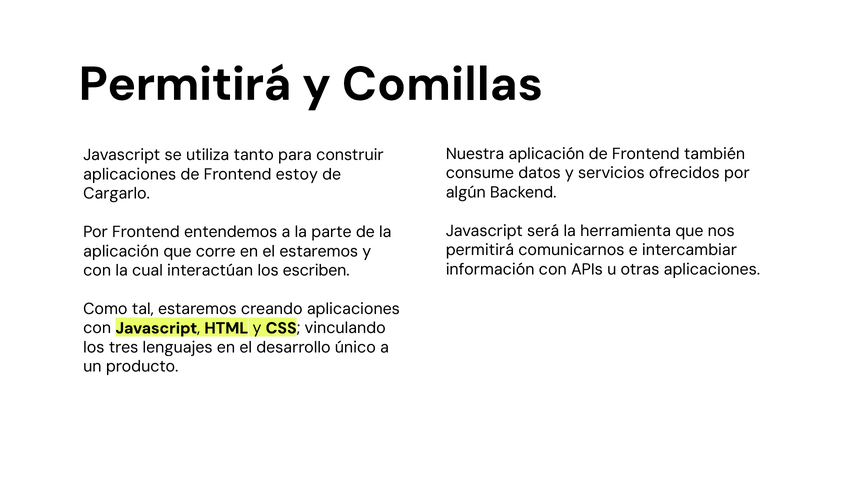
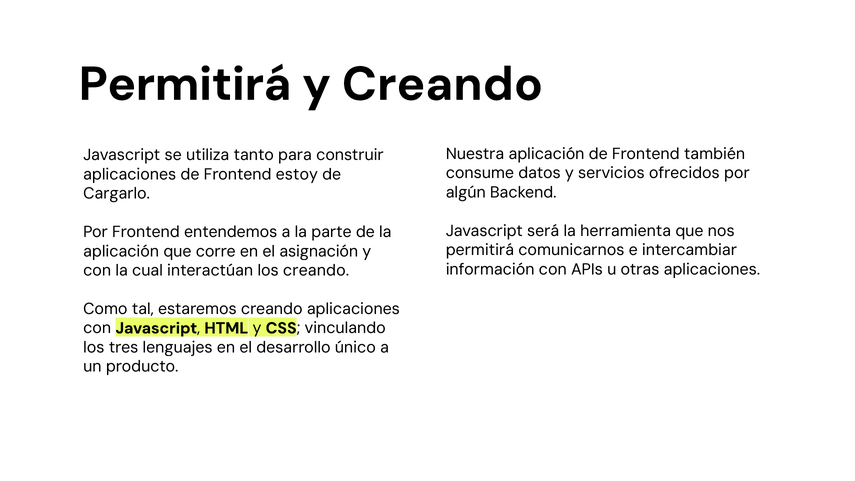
y Comillas: Comillas -> Creando
estaremos at (319, 251): estaremos -> asignación
los escriben: escriben -> creando
